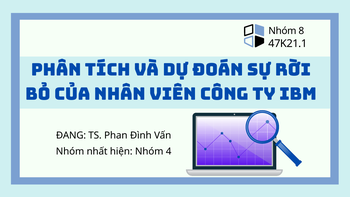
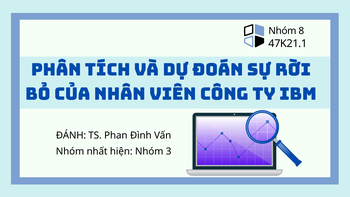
ĐANG: ĐANG -> ĐÁNH
4: 4 -> 3
